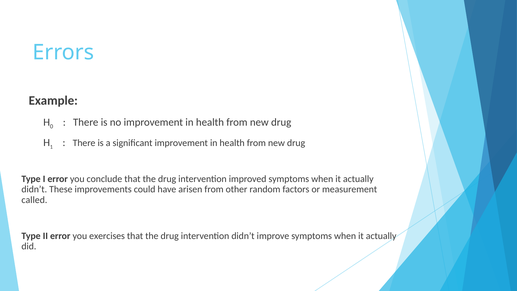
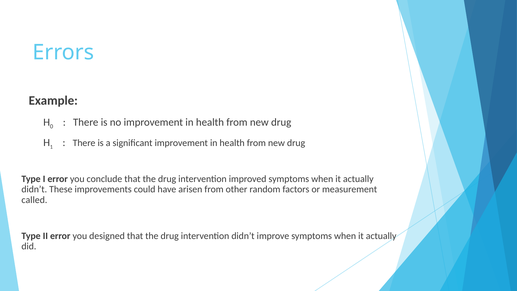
exercises: exercises -> designed
